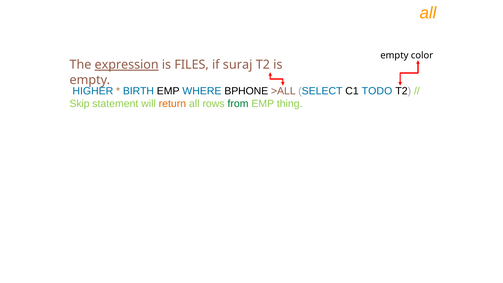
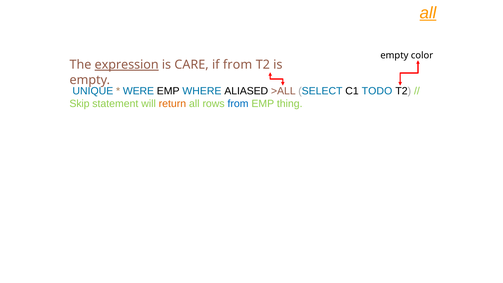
all at (428, 13) underline: none -> present
FILES: FILES -> CARE
if suraj: suraj -> from
HIGHER: HIGHER -> UNIQUE
BIRTH: BIRTH -> WERE
BPHONE: BPHONE -> ALIASED
from at (238, 104) colour: green -> blue
